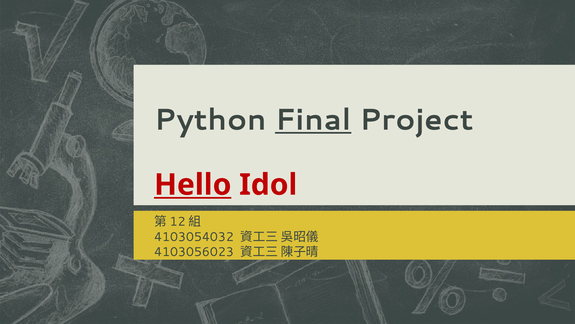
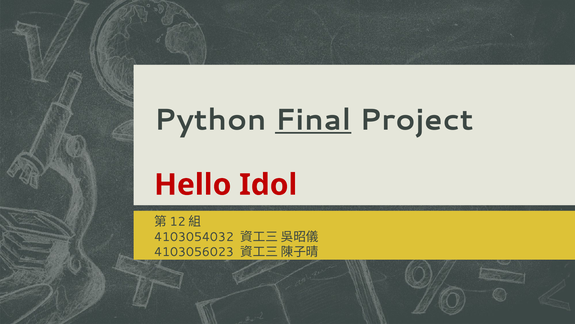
Hello underline: present -> none
